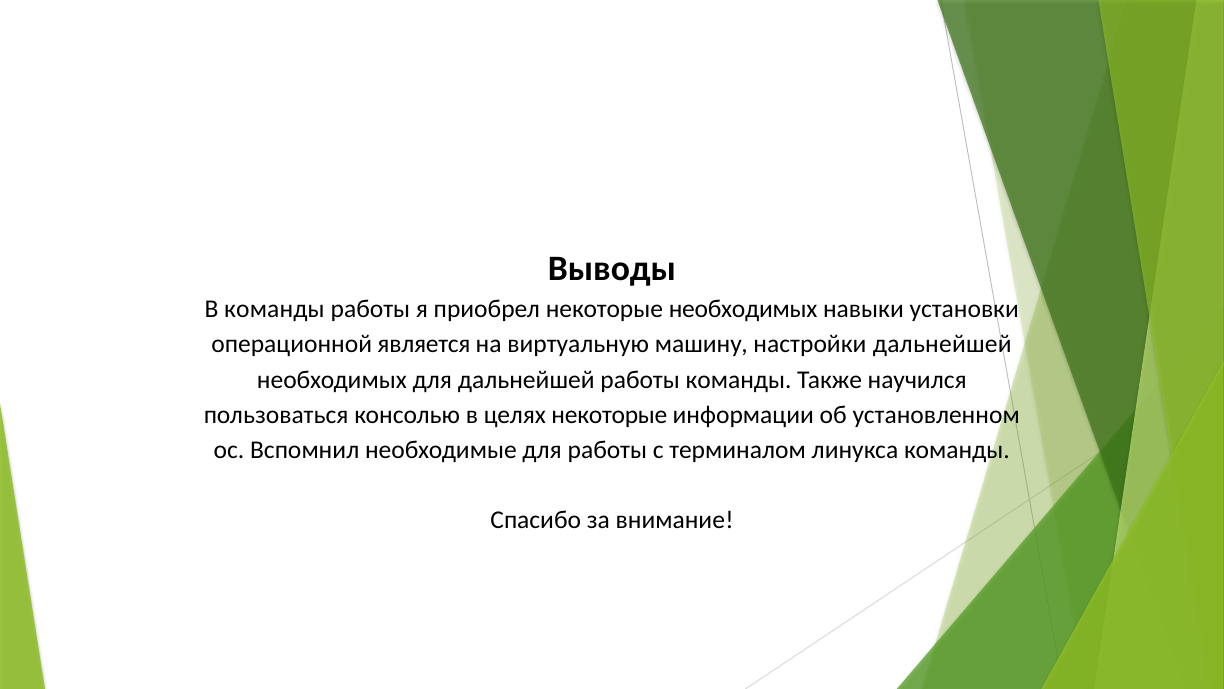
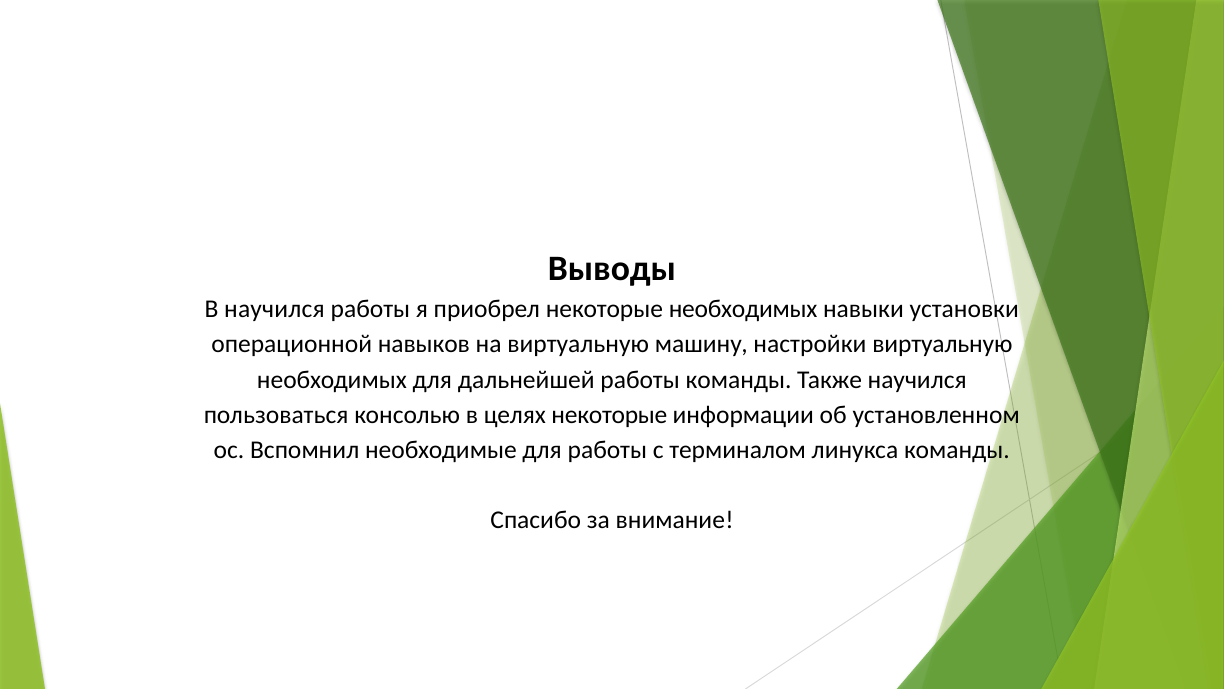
В команды: команды -> научился
является: является -> навыков
настройки дальнейшей: дальнейшей -> виртуальную
